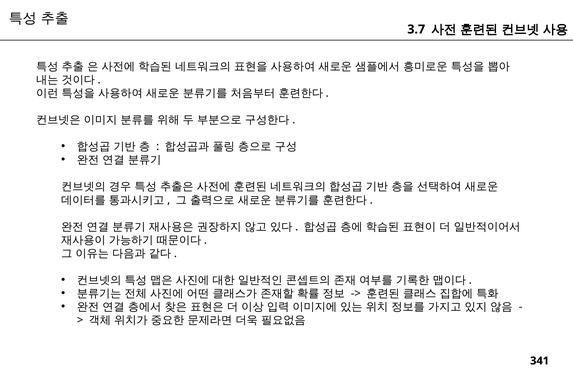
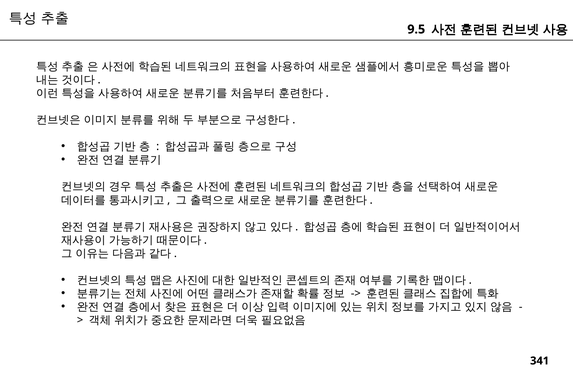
3.7: 3.7 -> 9.5
